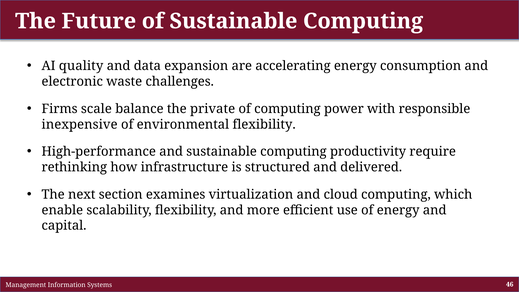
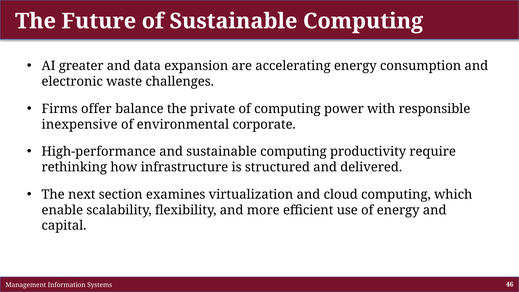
quality: quality -> greater
scale: scale -> offer
environmental flexibility: flexibility -> corporate
